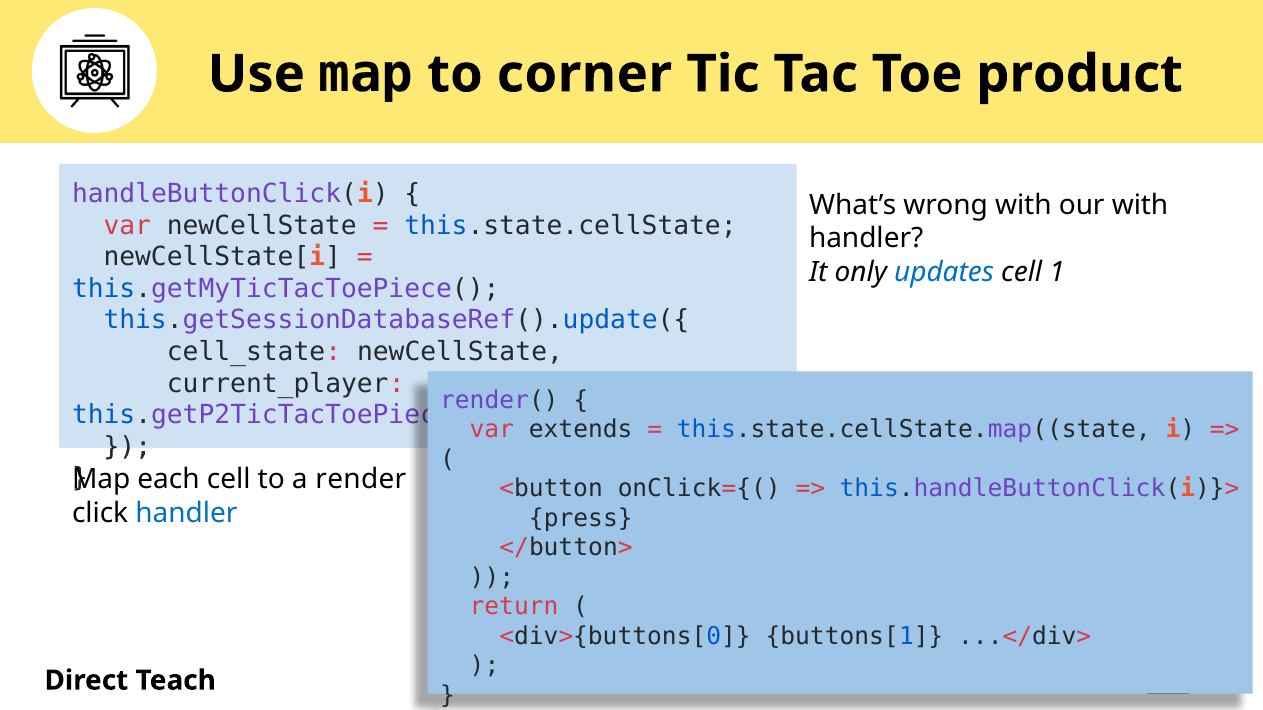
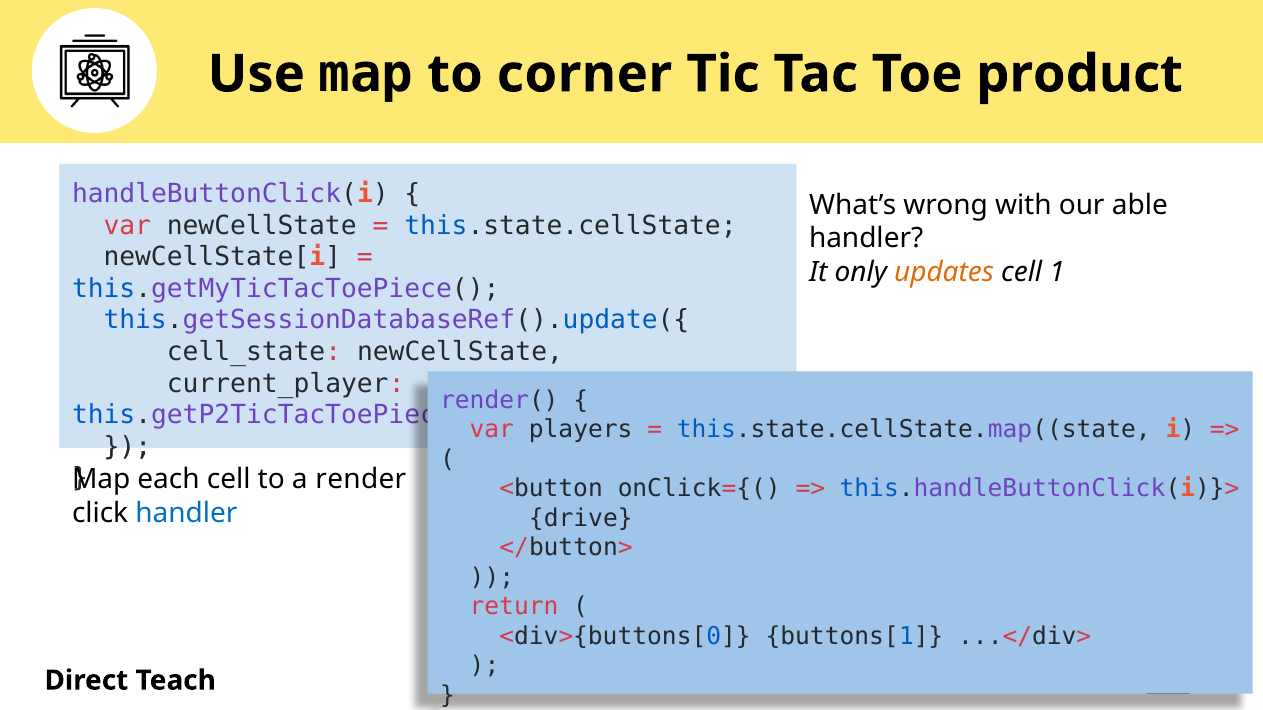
our with: with -> able
updates colour: blue -> orange
extends: extends -> players
press: press -> drive
